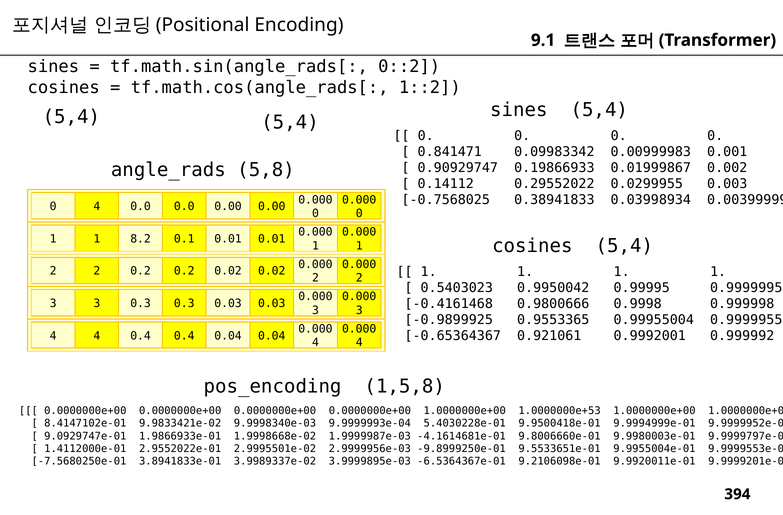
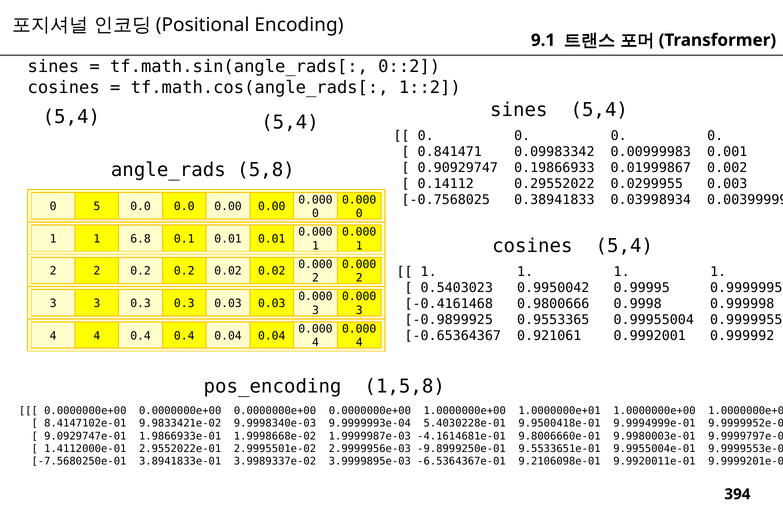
0 4: 4 -> 5
8.2: 8.2 -> 6.8
1.0000000e+53: 1.0000000e+53 -> 1.0000000e+01
